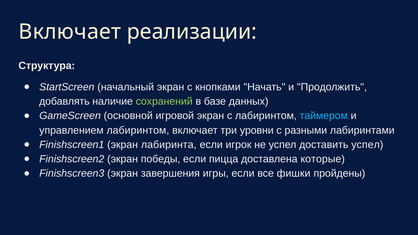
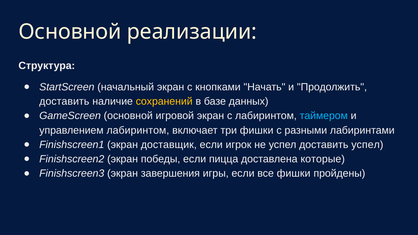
Включает at (70, 32): Включает -> Основной
добавлять at (64, 102): добавлять -> доставить
сохранений colour: light green -> yellow
три уровни: уровни -> фишки
лабиринта: лабиринта -> доставщик
